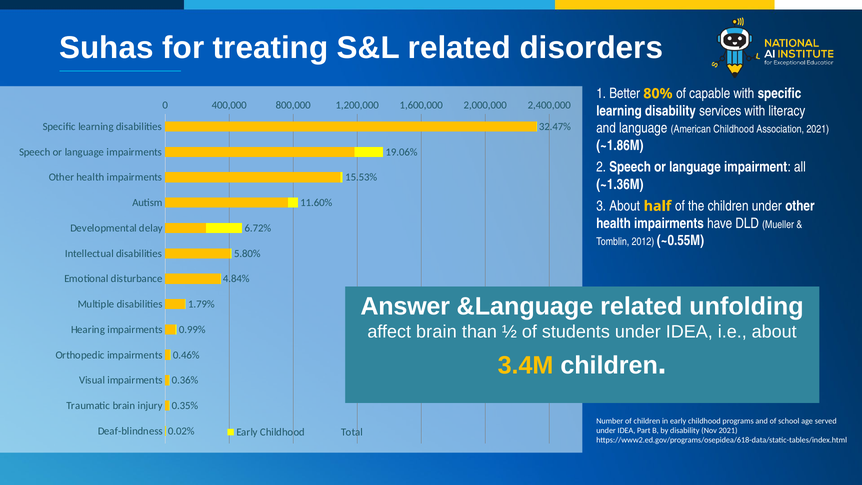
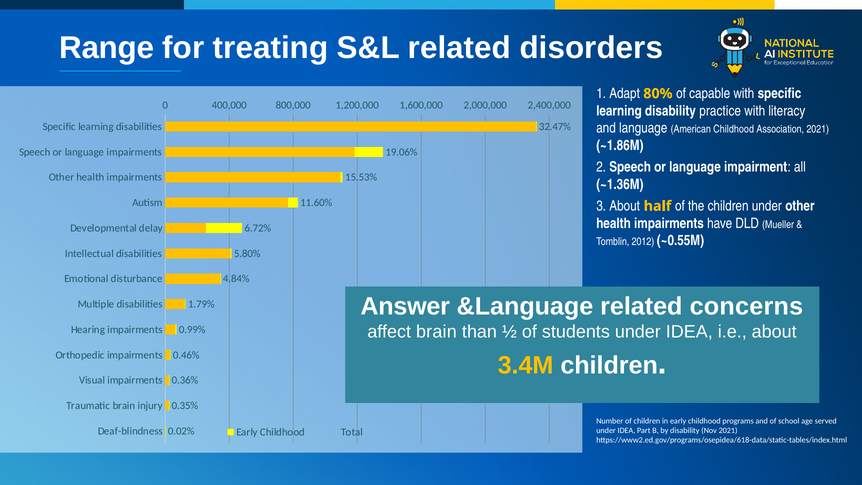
Suhas: Suhas -> Range
Better: Better -> Adapt
services: services -> practice
unfolding: unfolding -> concerns
